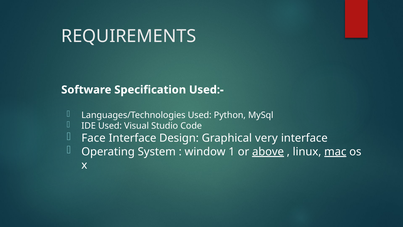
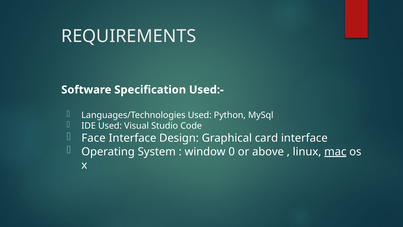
very: very -> card
1: 1 -> 0
above underline: present -> none
